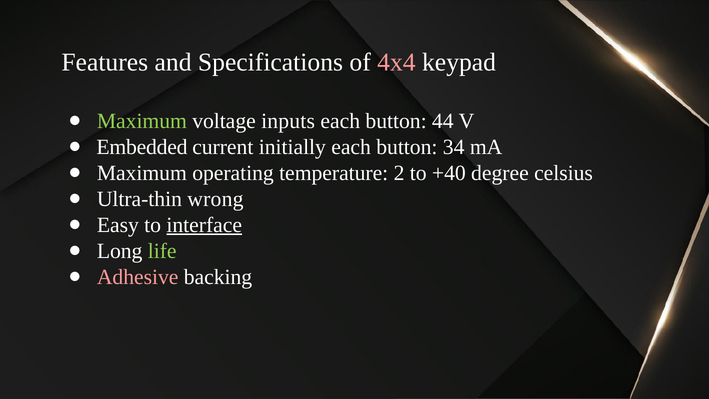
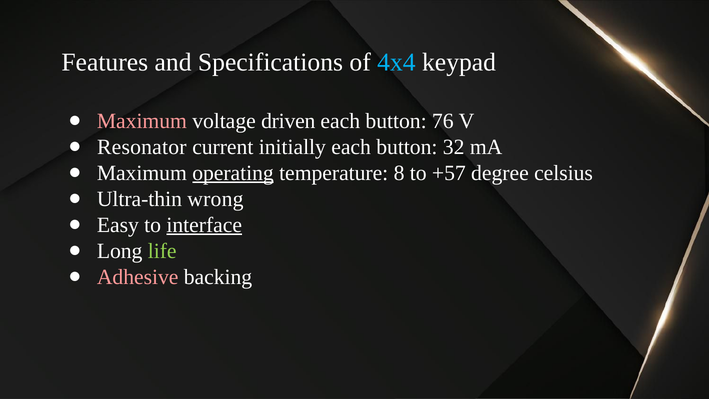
4x4 colour: pink -> light blue
Maximum at (142, 121) colour: light green -> pink
inputs: inputs -> driven
44: 44 -> 76
Embedded: Embedded -> Resonator
34: 34 -> 32
operating underline: none -> present
2: 2 -> 8
+40: +40 -> +57
